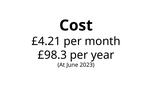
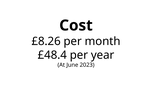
£4.21: £4.21 -> £8.26
£98.3: £98.3 -> £48.4
